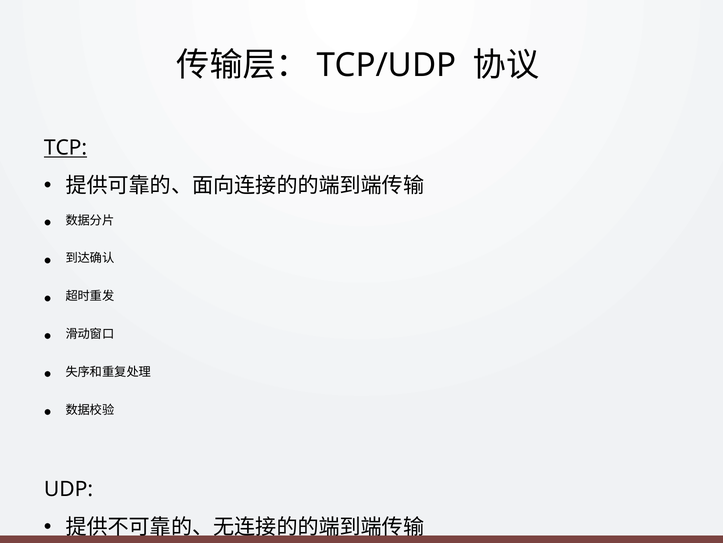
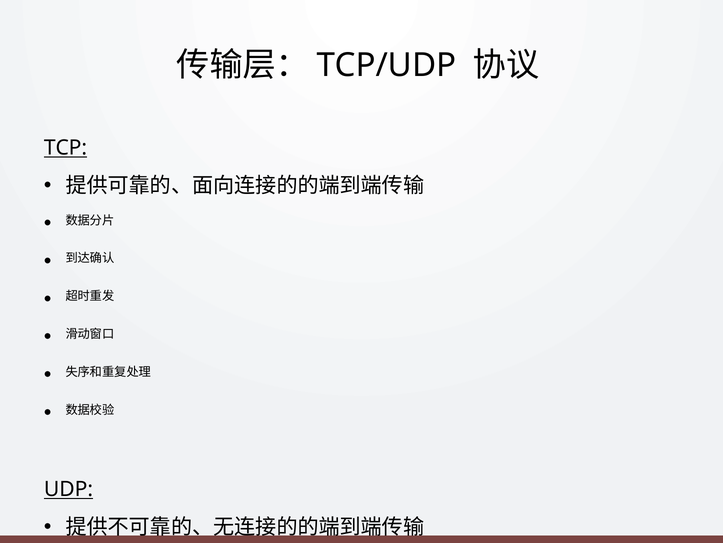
UDP underline: none -> present
